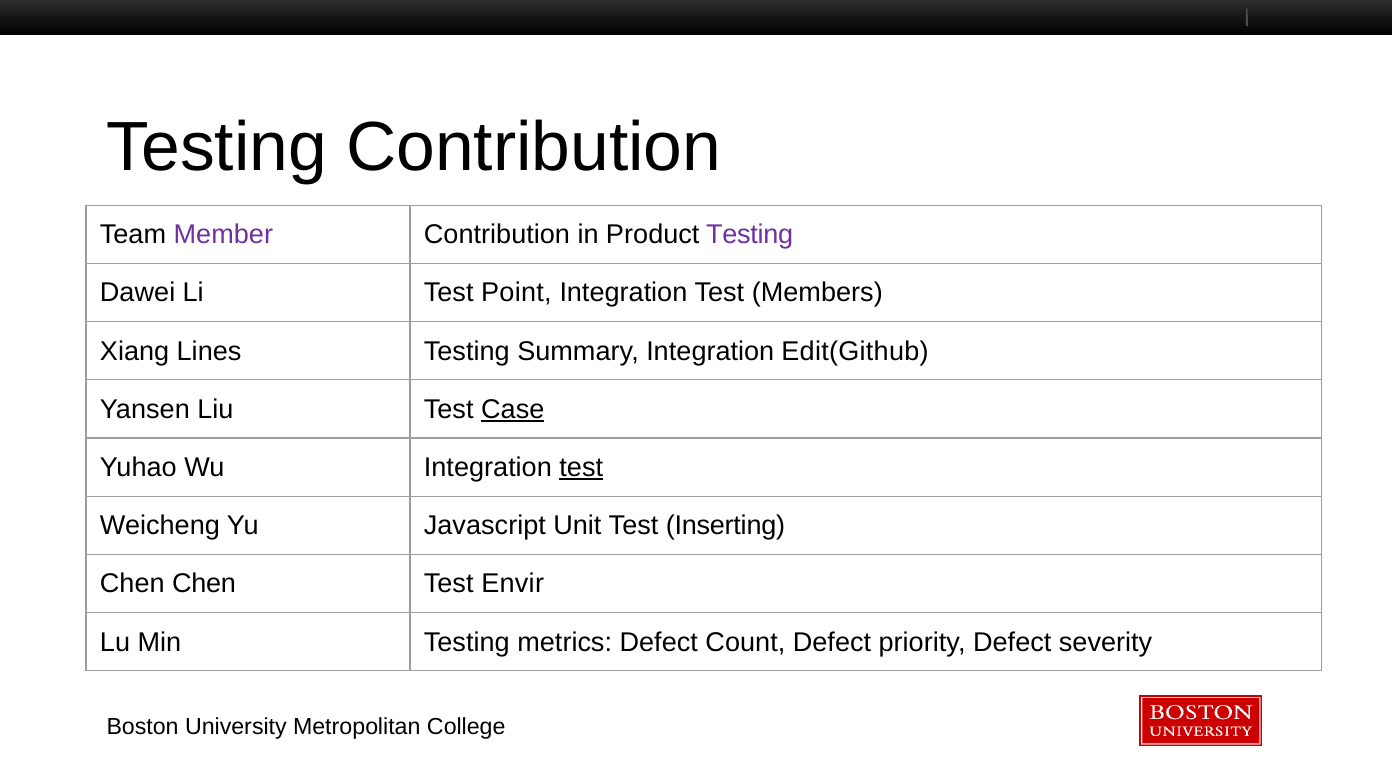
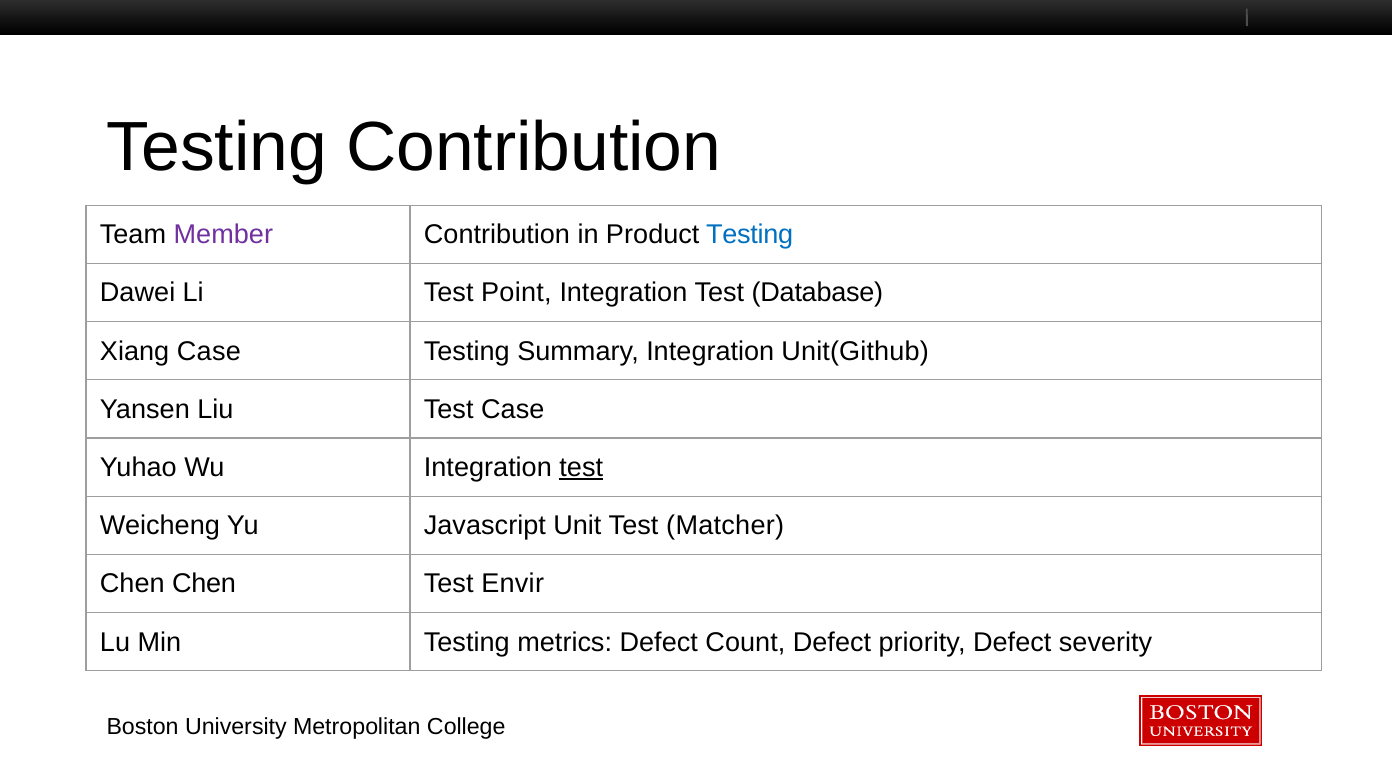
Testing at (750, 235) colour: purple -> blue
Members: Members -> Database
Xiang Lines: Lines -> Case
Edit(Github: Edit(Github -> Unit(Github
Case at (513, 409) underline: present -> none
Inserting: Inserting -> Matcher
